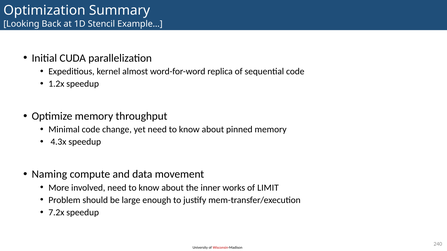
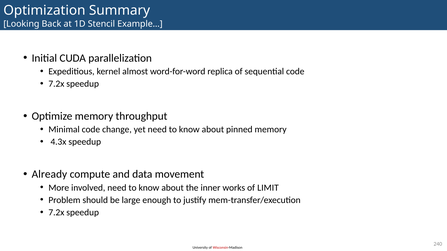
1.2x at (56, 84): 1.2x -> 7.2x
Naming: Naming -> Already
